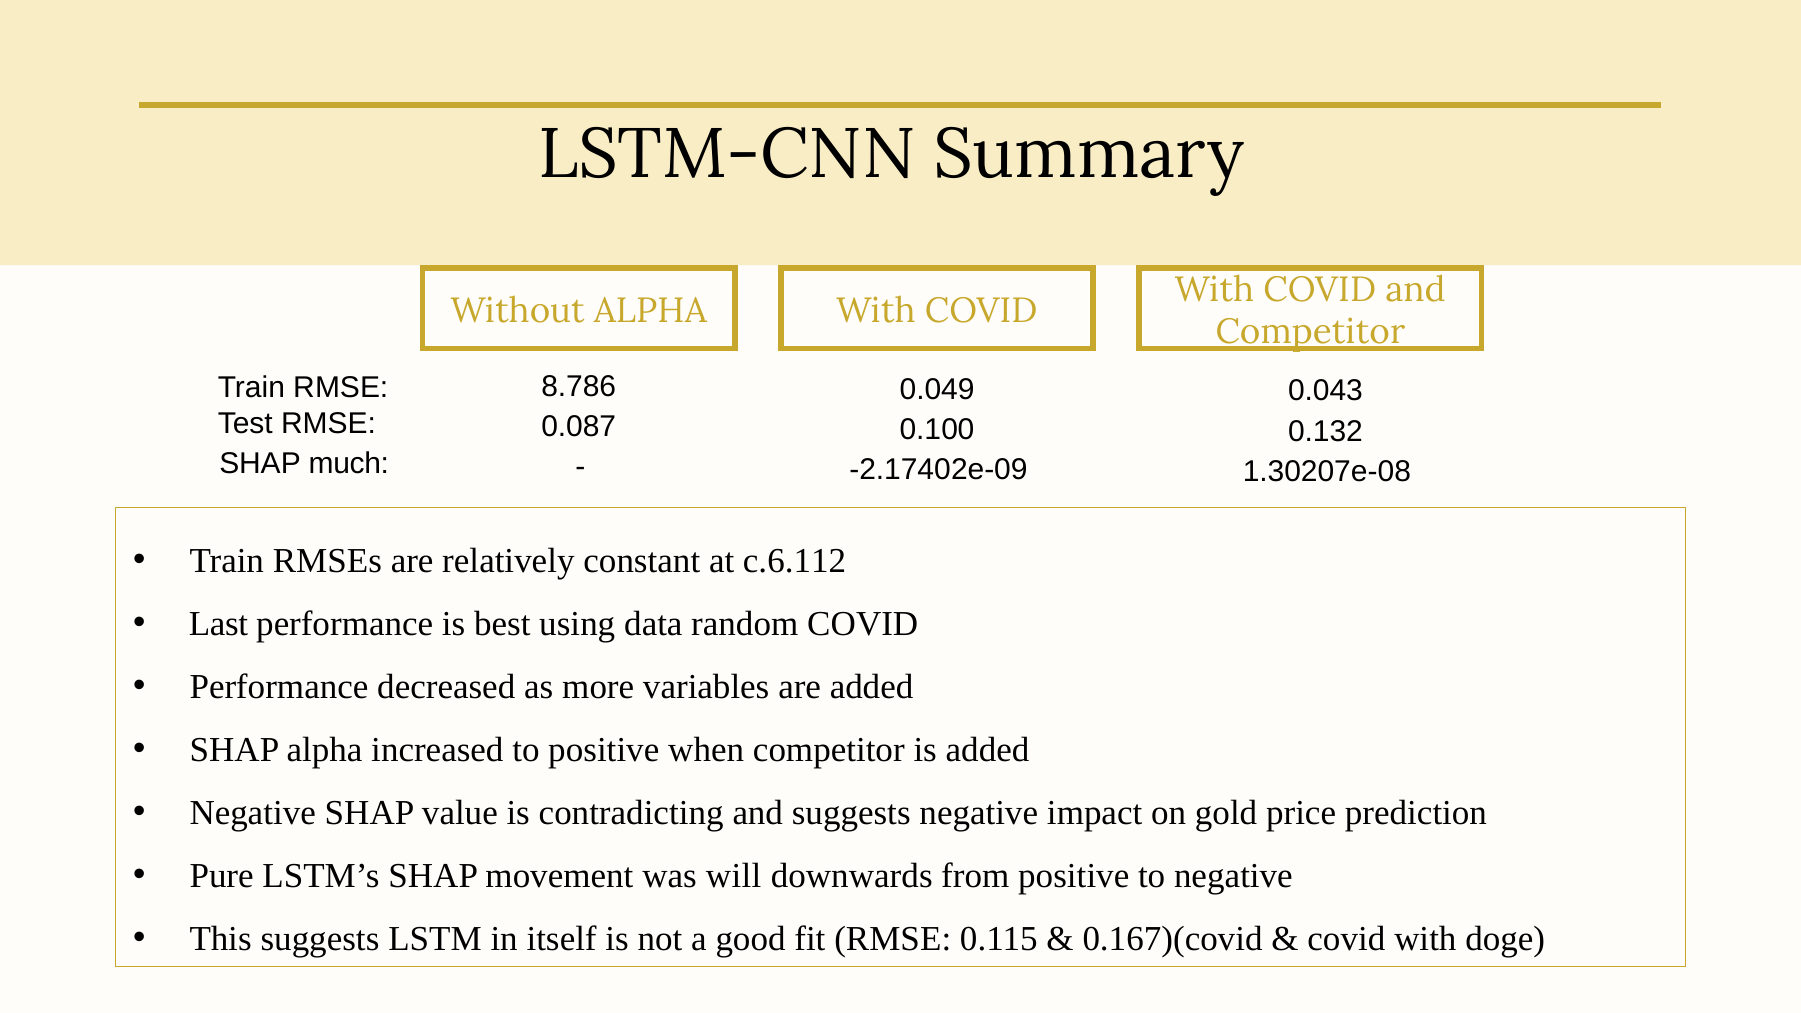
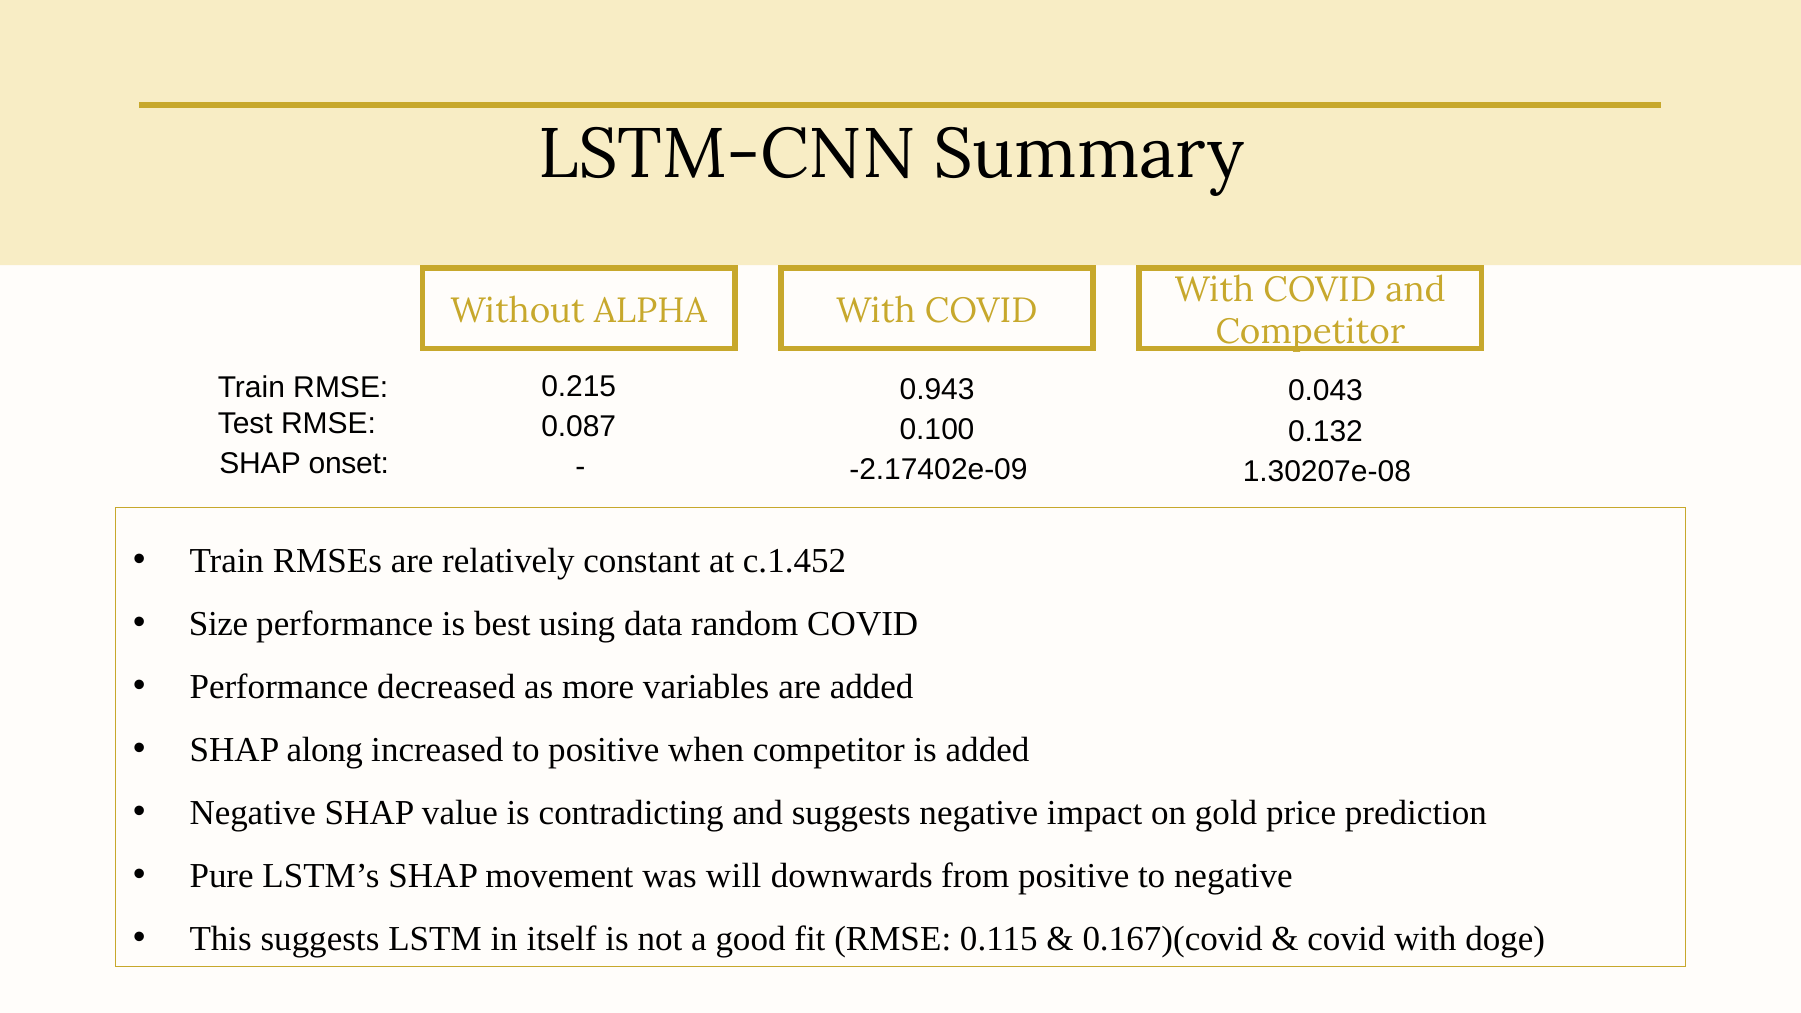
8.786: 8.786 -> 0.215
0.049: 0.049 -> 0.943
much: much -> onset
c.6.112: c.6.112 -> c.1.452
Last: Last -> Size
SHAP alpha: alpha -> along
